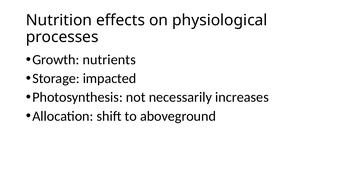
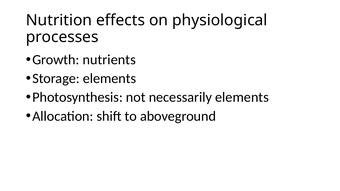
Storage impacted: impacted -> elements
necessarily increases: increases -> elements
